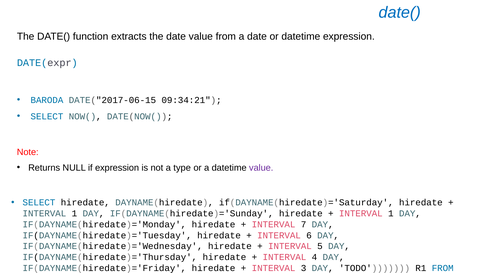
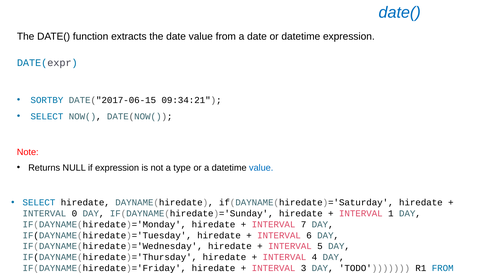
BARODA: BARODA -> SORTBY
value at (261, 168) colour: purple -> blue
1 at (74, 213): 1 -> 0
